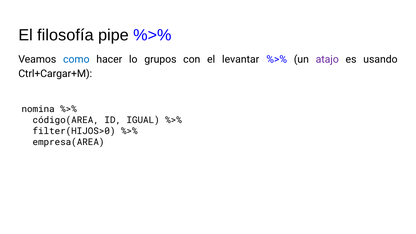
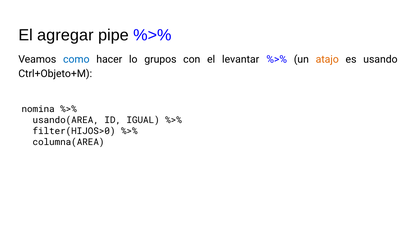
filosofía: filosofía -> agregar
atajo colour: purple -> orange
Ctrl+Cargar+M: Ctrl+Cargar+M -> Ctrl+Objeto+M
código(AREA: código(AREA -> usando(AREA
empresa(AREA: empresa(AREA -> columna(AREA
